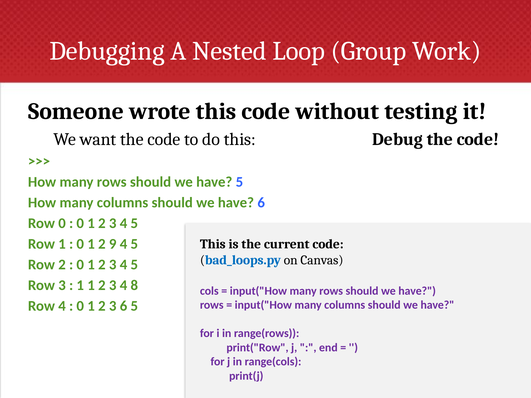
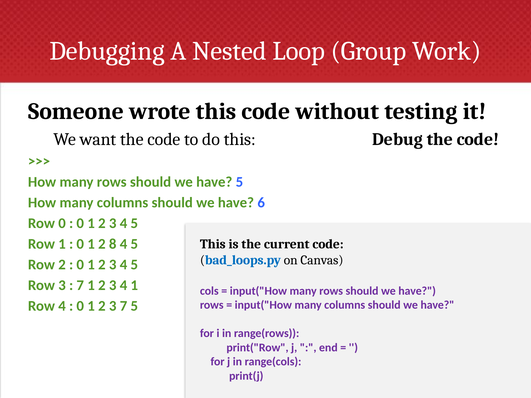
9: 9 -> 8
1 at (80, 286): 1 -> 7
4 8: 8 -> 1
3 6: 6 -> 7
